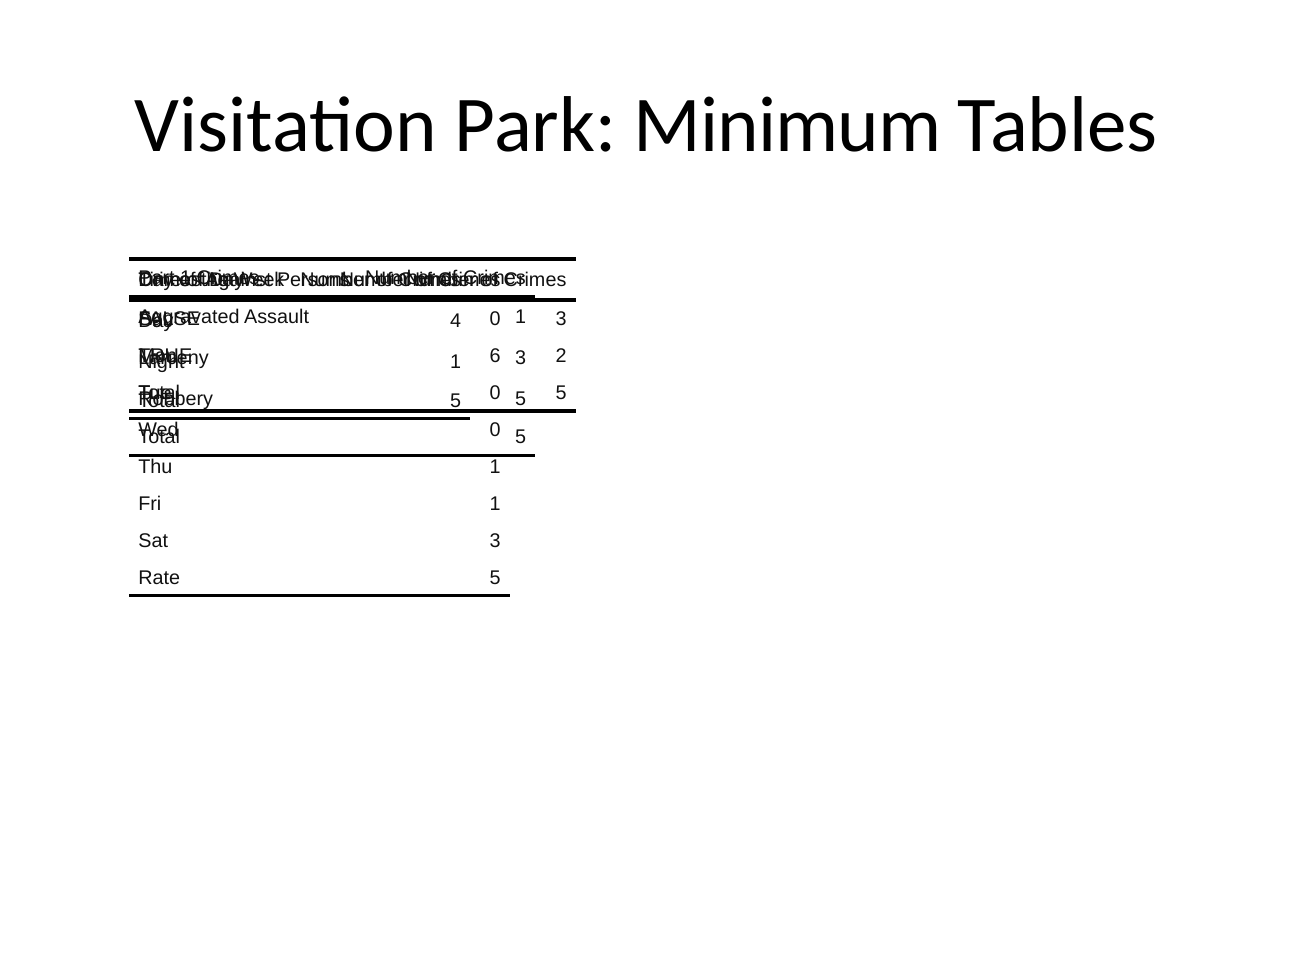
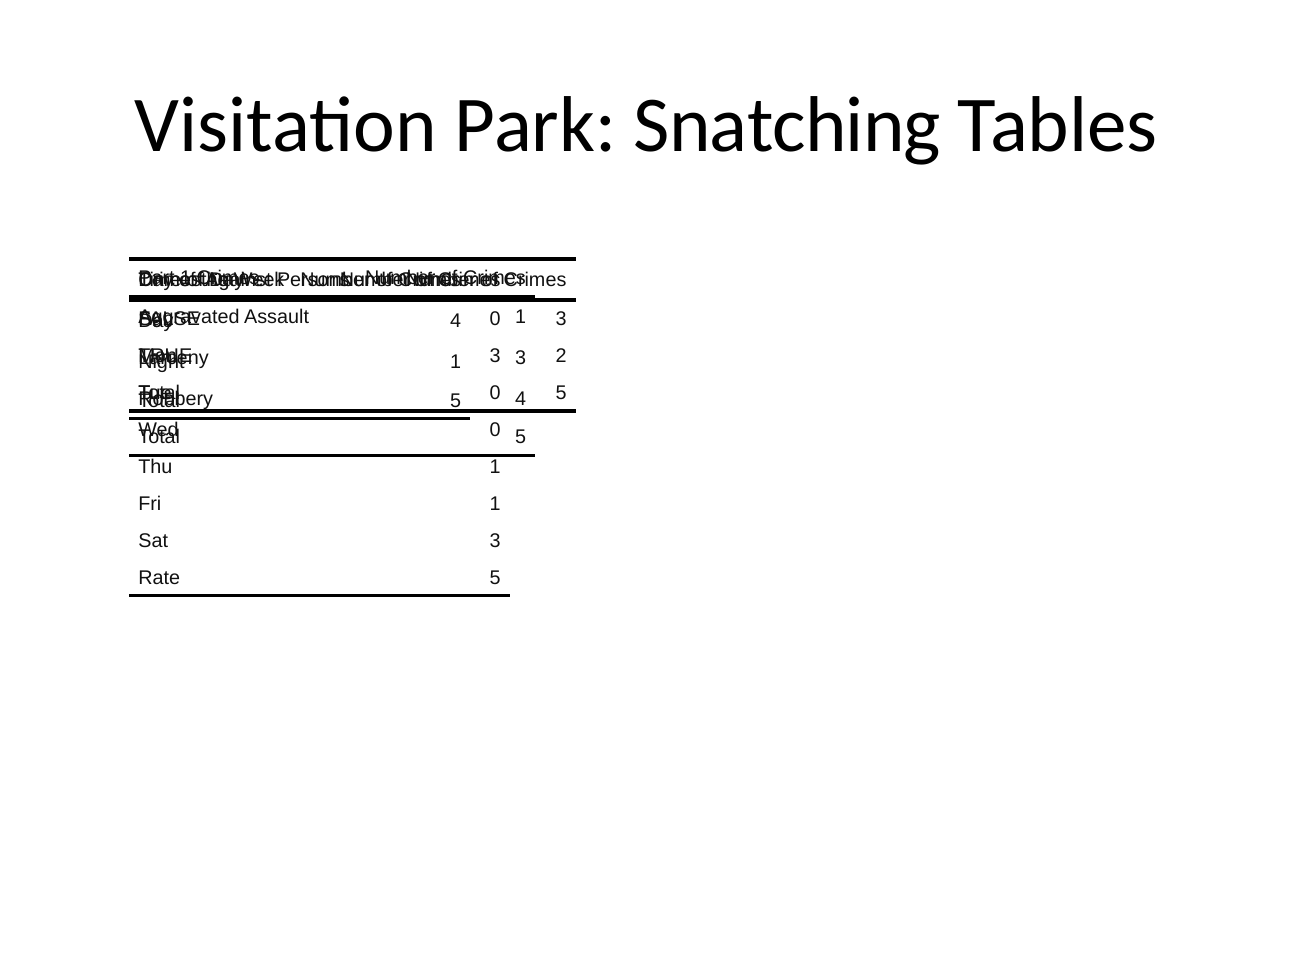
Minimum: Minimum -> Snatching
6 at (495, 356): 6 -> 3
5 at (521, 398): 5 -> 4
